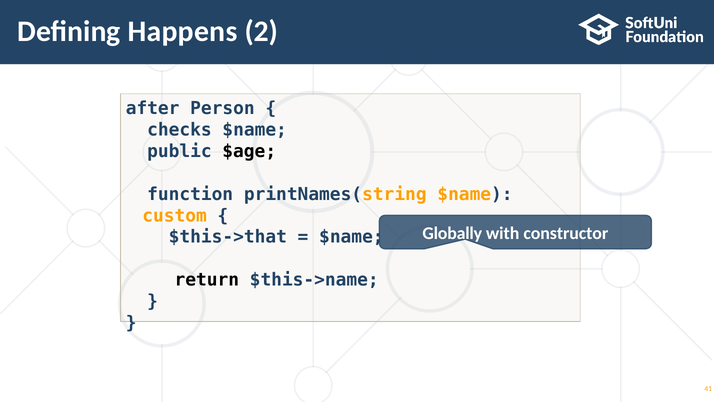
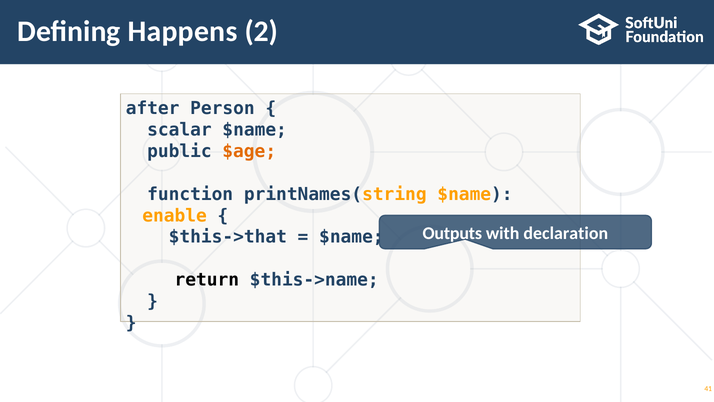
checks: checks -> scalar
$age colour: black -> orange
custom: custom -> enable
Globally: Globally -> Outputs
constructor: constructor -> declaration
